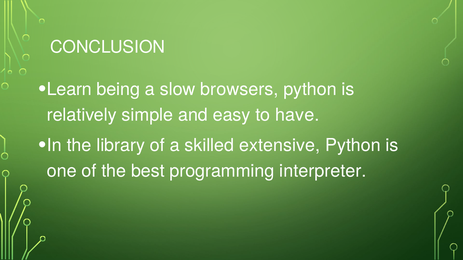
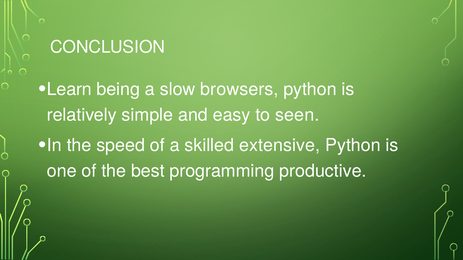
have: have -> seen
library: library -> speed
interpreter: interpreter -> productive
